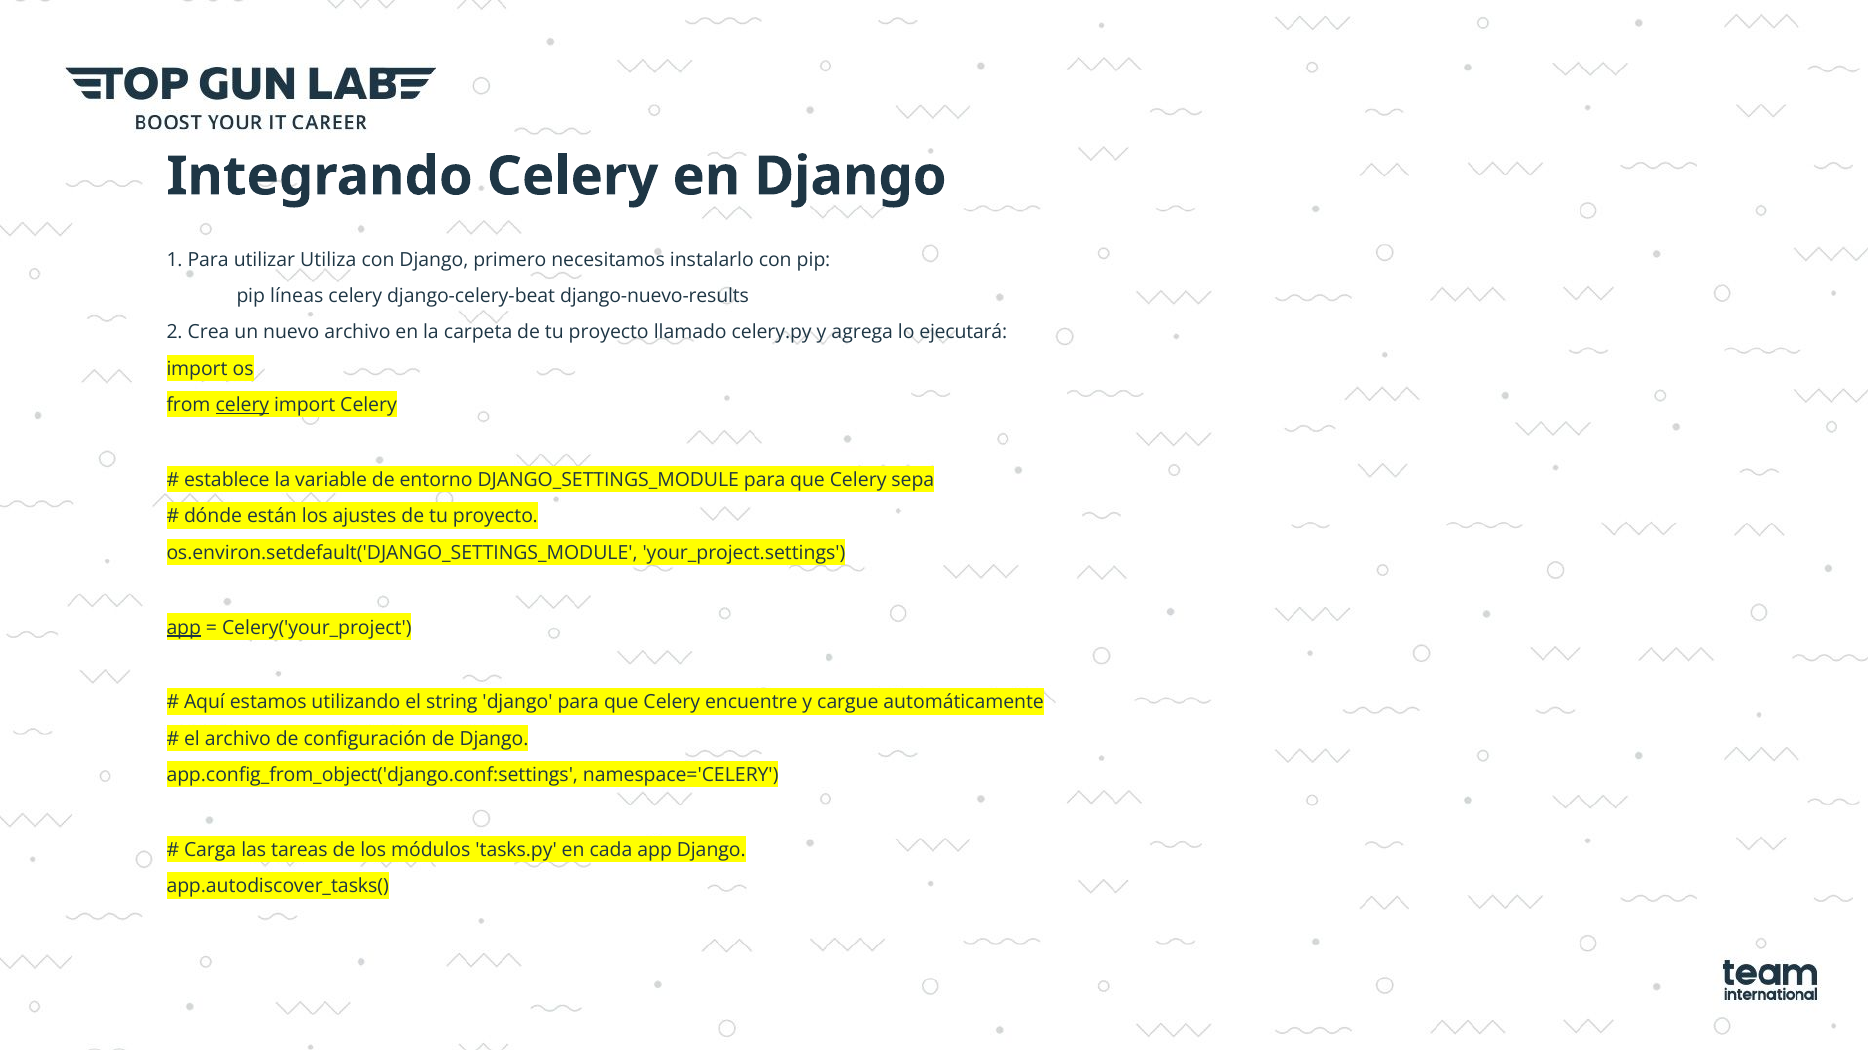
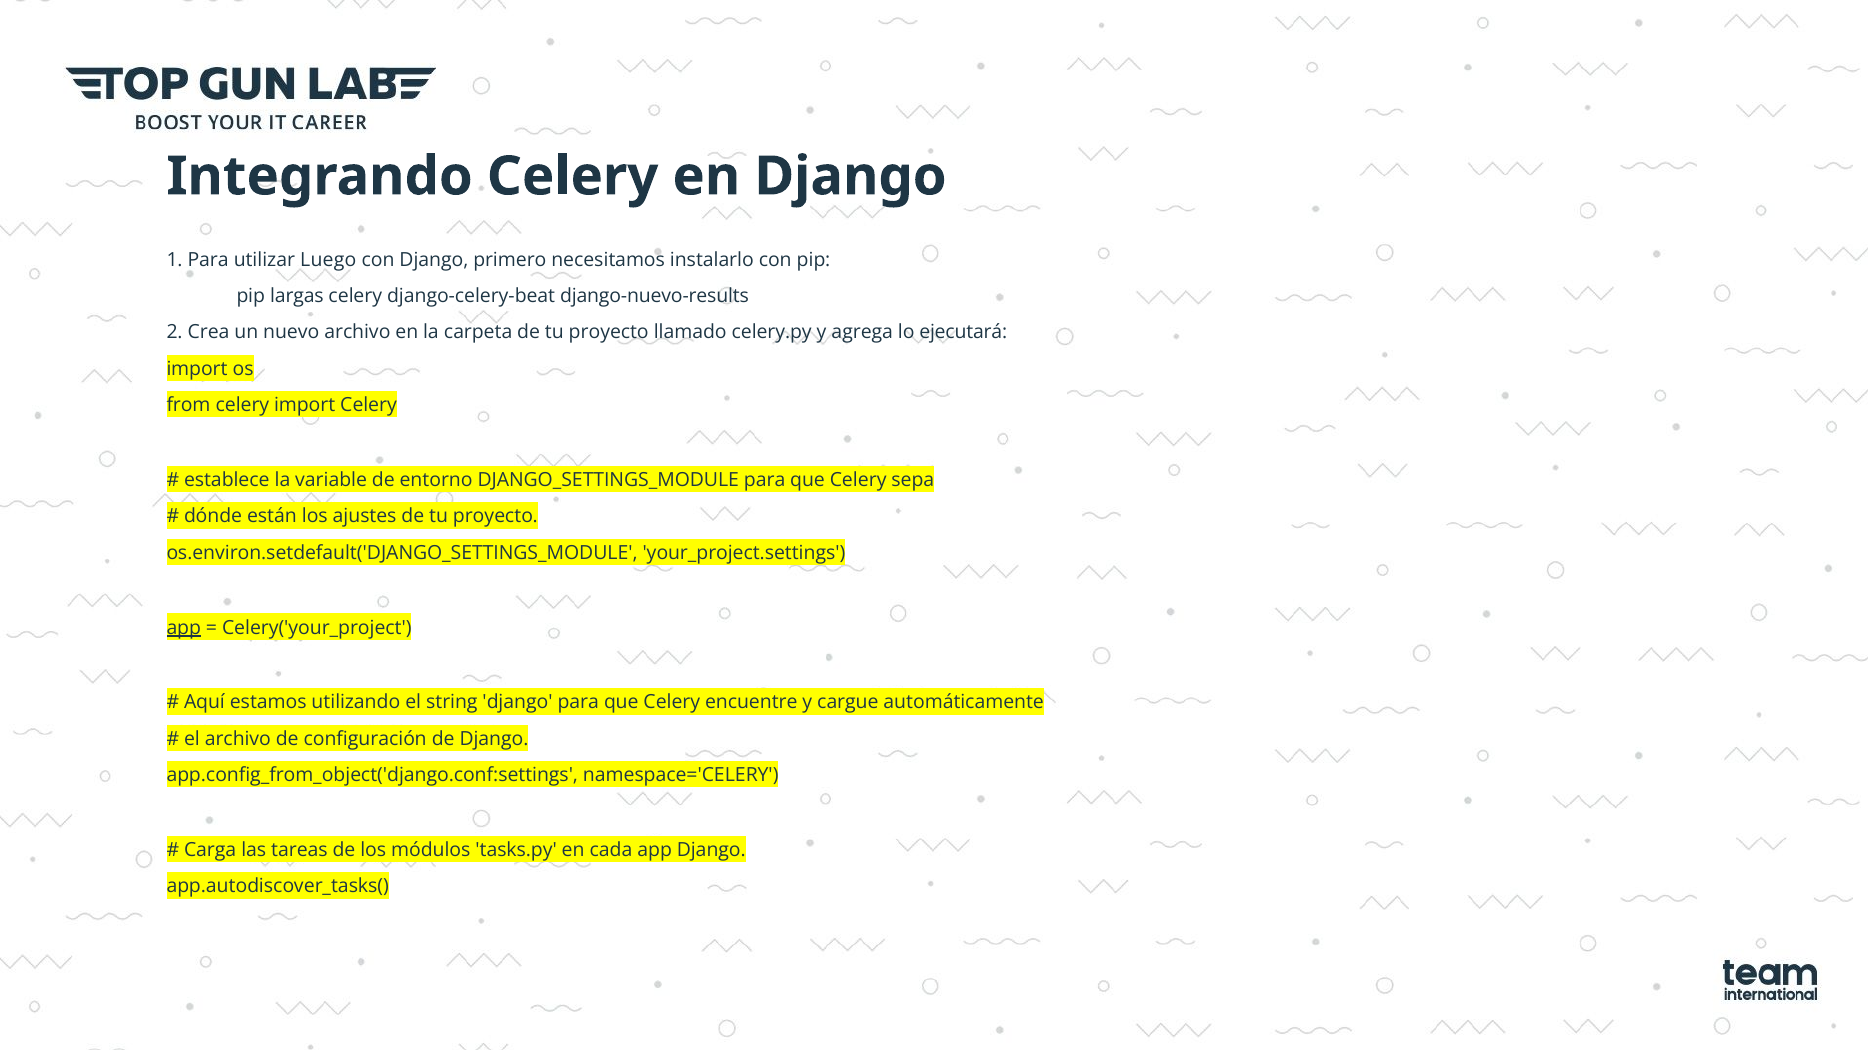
Utiliza: Utiliza -> Luego
líneas: líneas -> largas
celery at (242, 406) underline: present -> none
